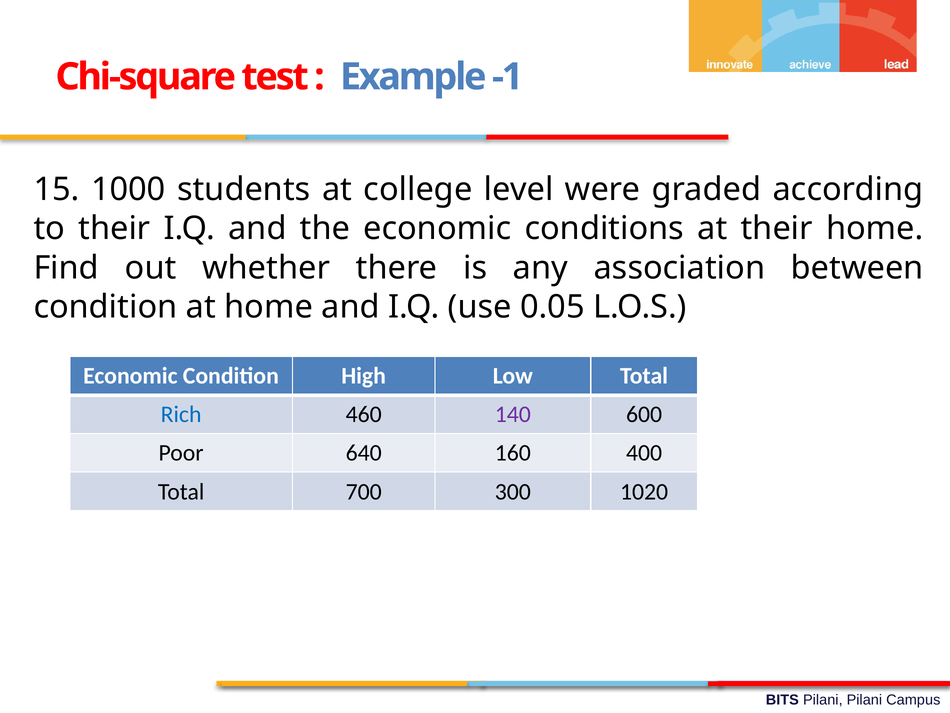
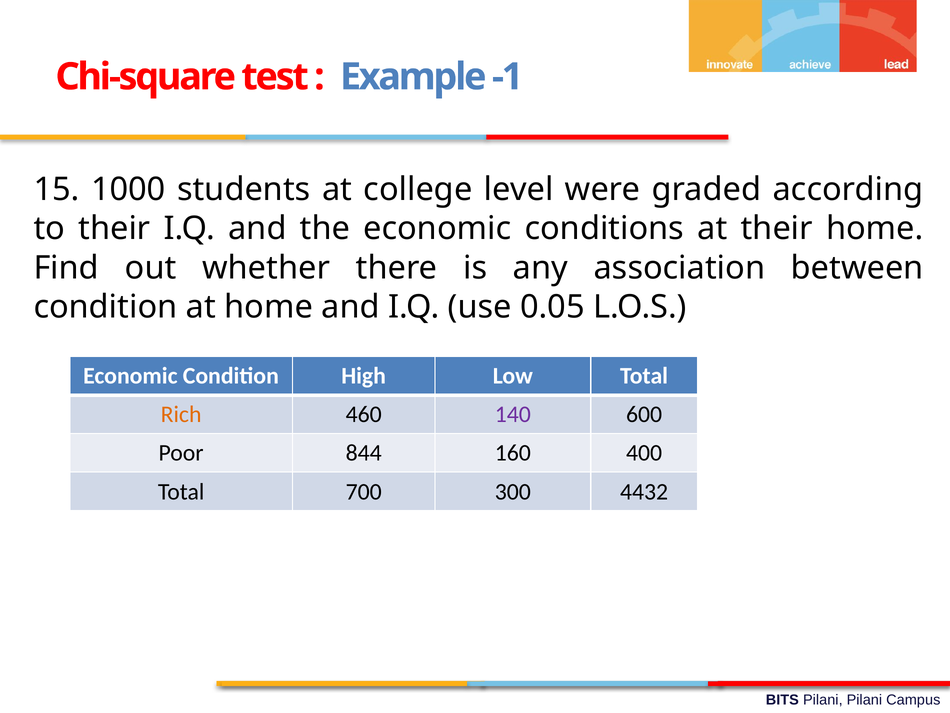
Rich colour: blue -> orange
640: 640 -> 844
1020: 1020 -> 4432
